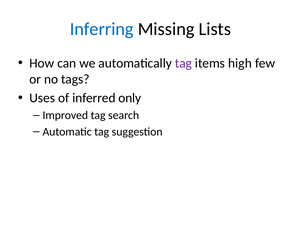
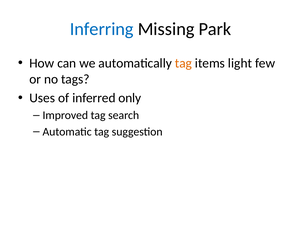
Lists: Lists -> Park
tag at (183, 63) colour: purple -> orange
high: high -> light
